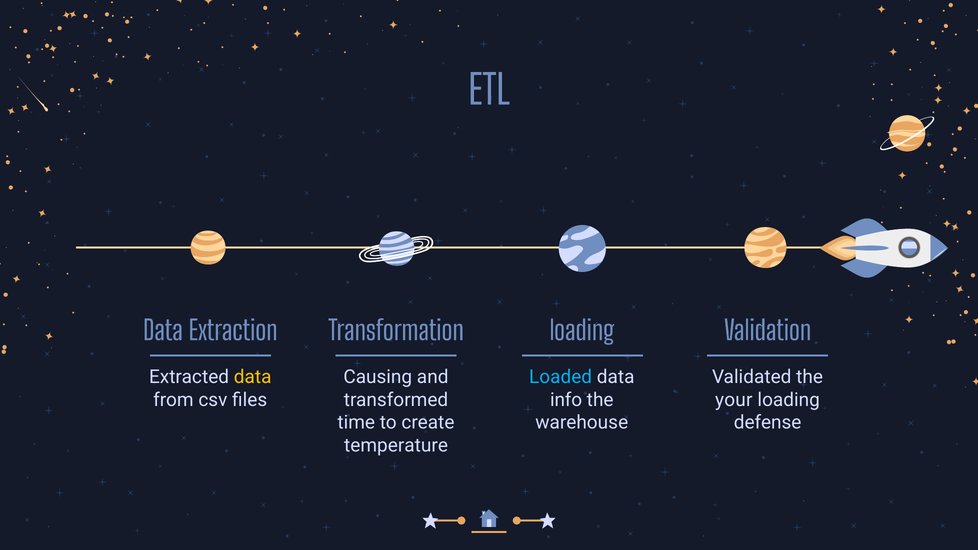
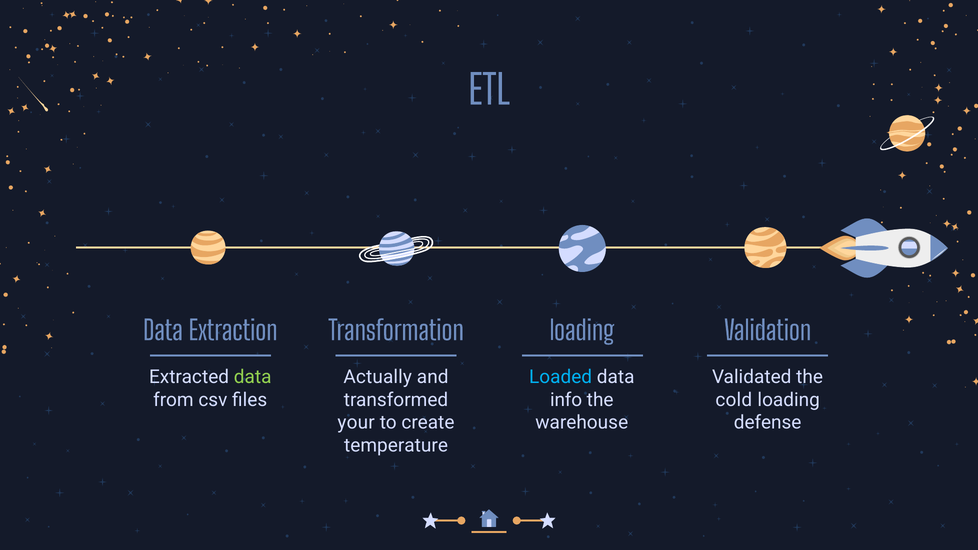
data at (253, 377) colour: yellow -> light green
Causing: Causing -> Actually
your: your -> cold
time: time -> your
